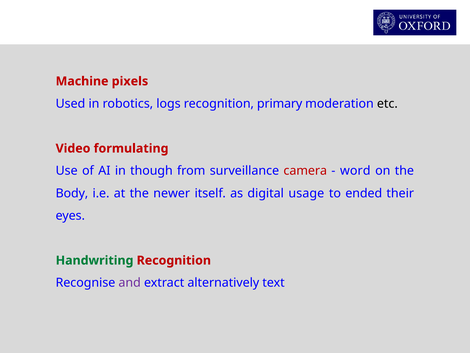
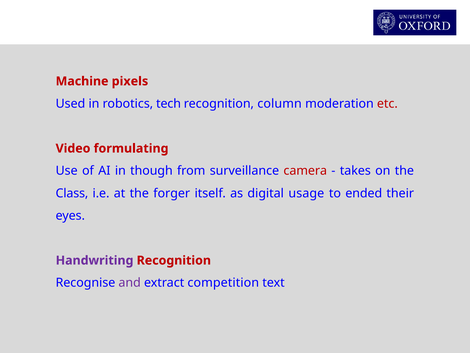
logs: logs -> tech
primary: primary -> column
etc colour: black -> red
word: word -> takes
Body: Body -> Class
newer: newer -> forger
Handwriting colour: green -> purple
alternatively: alternatively -> competition
